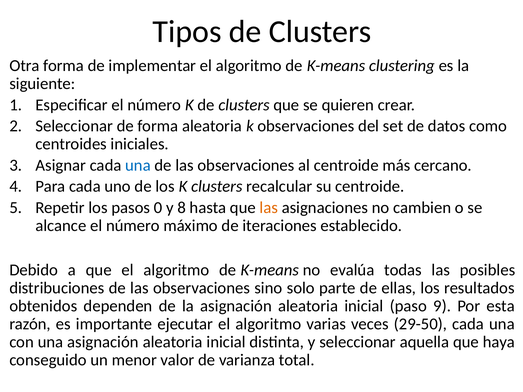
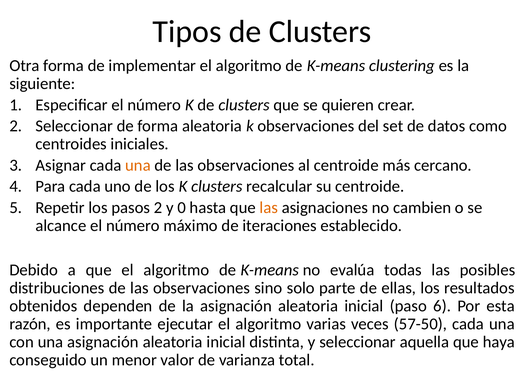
una at (138, 165) colour: blue -> orange
pasos 0: 0 -> 2
8: 8 -> 0
9: 9 -> 6
29-50: 29-50 -> 57-50
